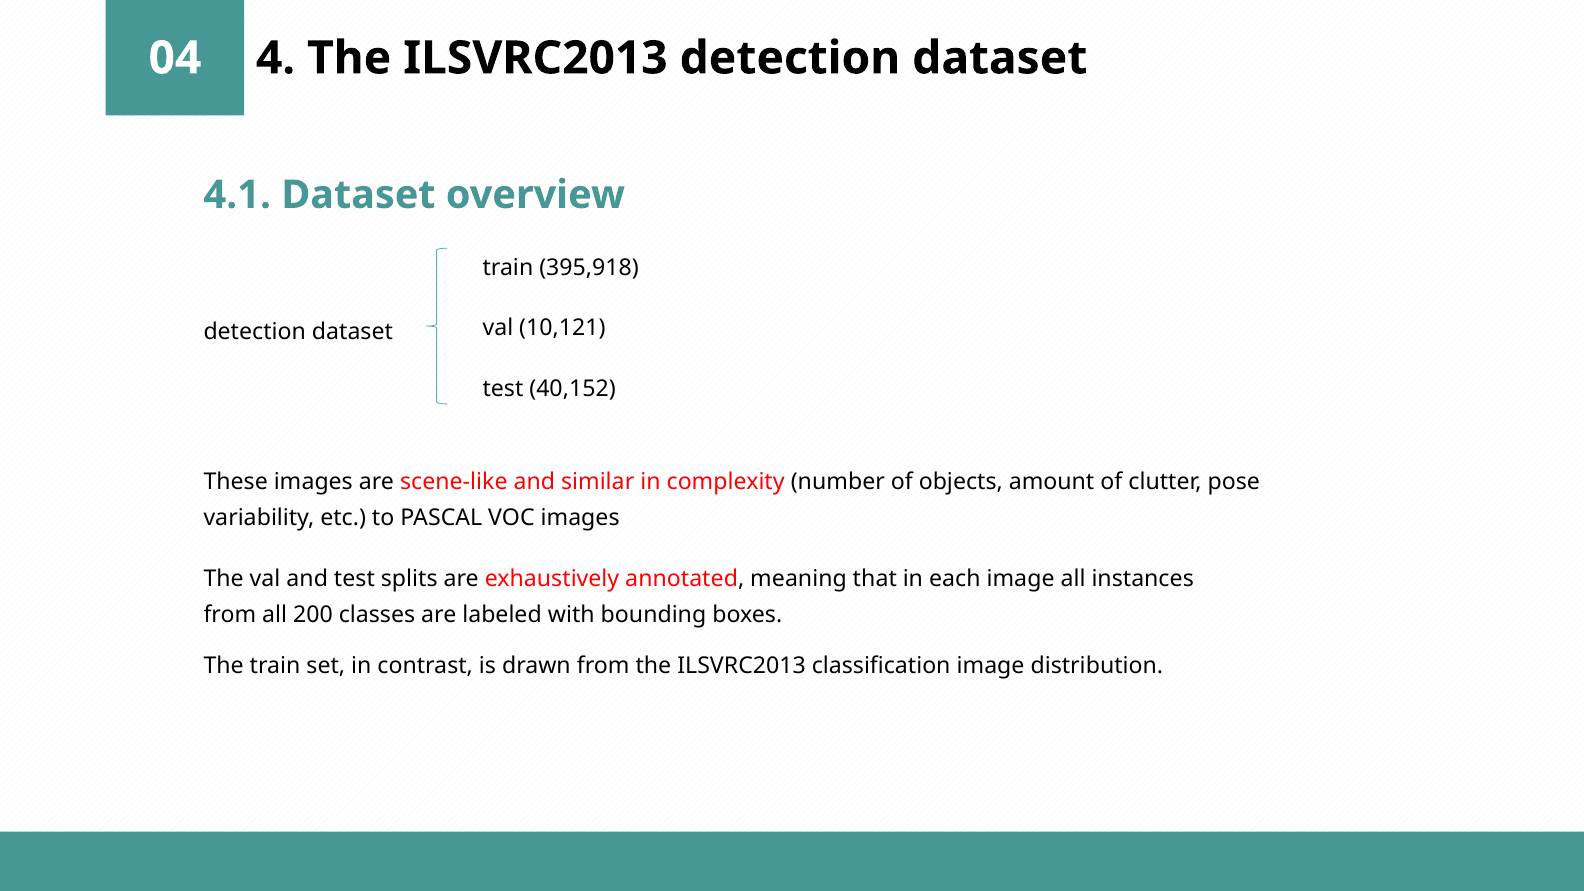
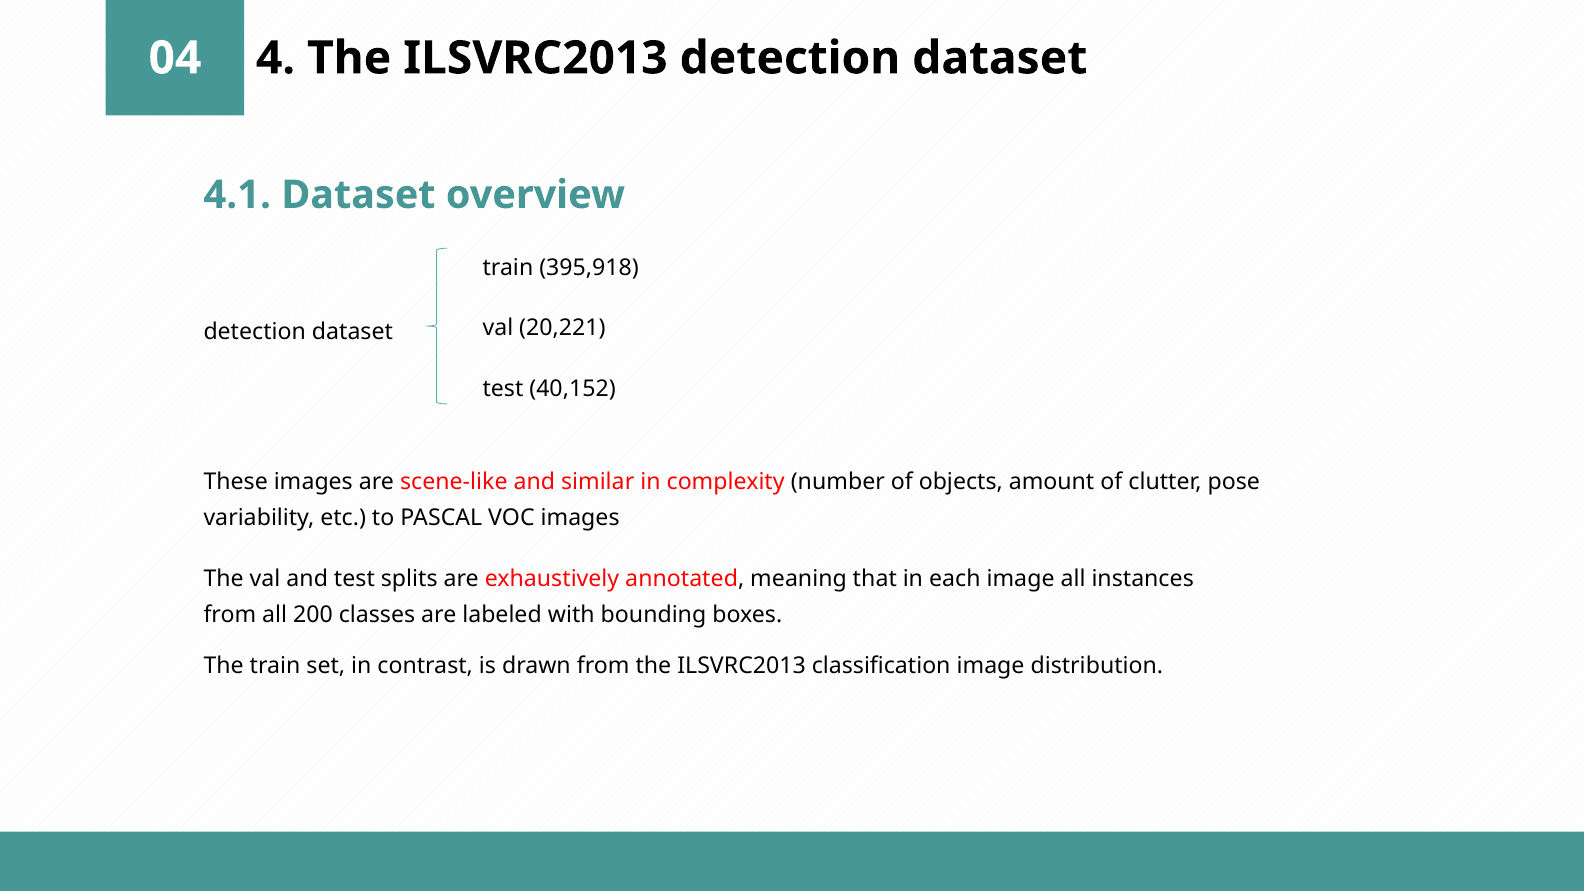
10,121: 10,121 -> 20,221
